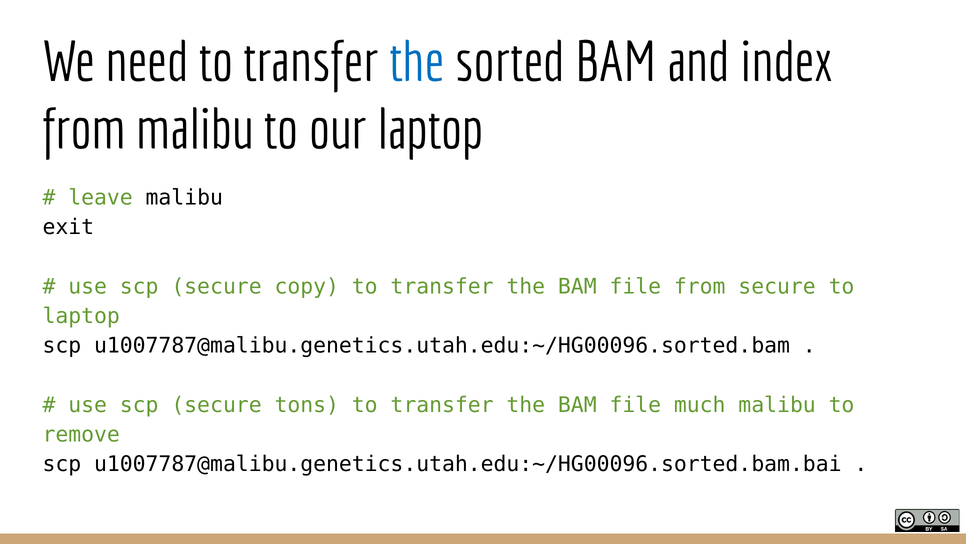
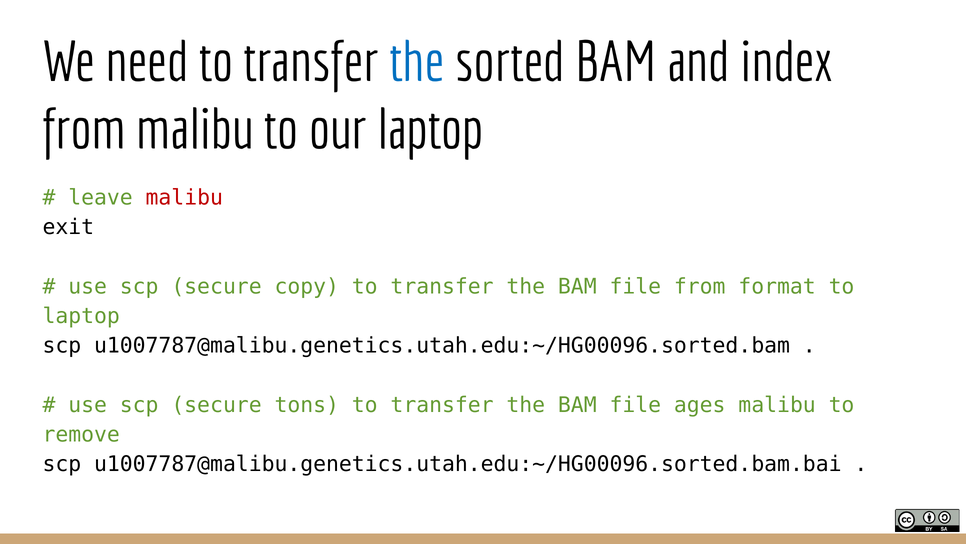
malibu at (184, 198) colour: black -> red
from secure: secure -> format
much: much -> ages
